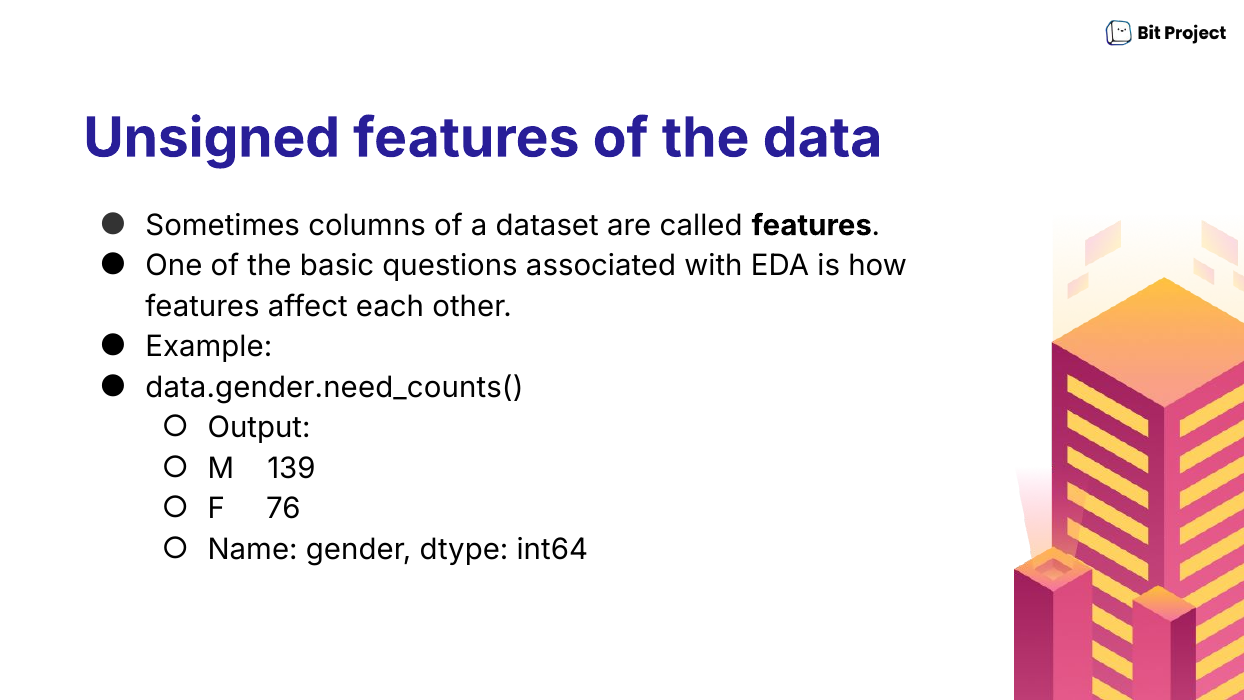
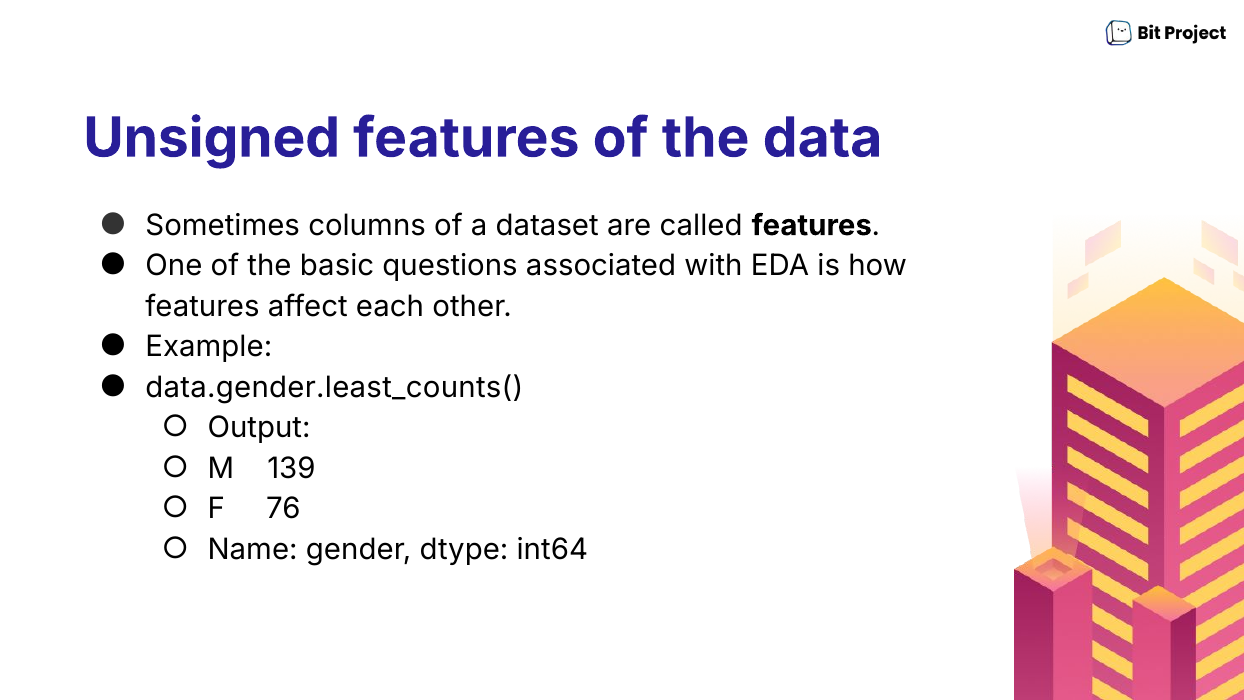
data.gender.need_counts(: data.gender.need_counts( -> data.gender.least_counts(
